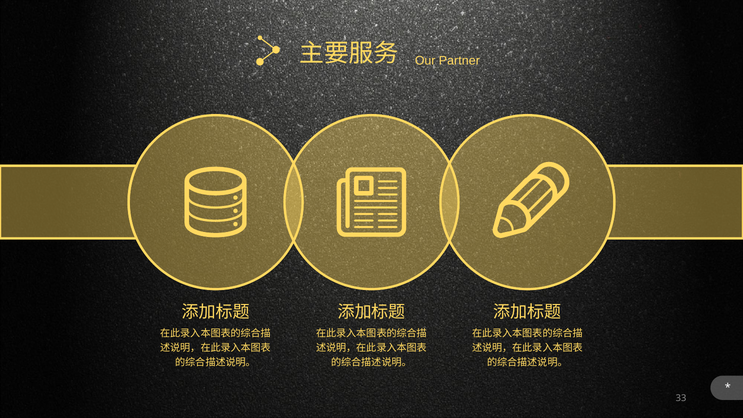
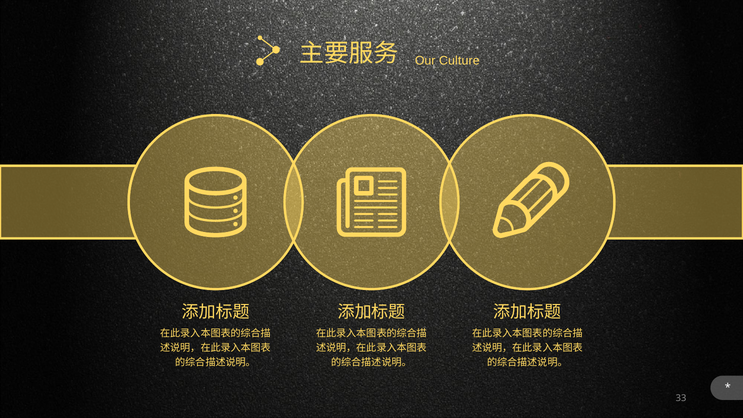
Partner: Partner -> Culture
